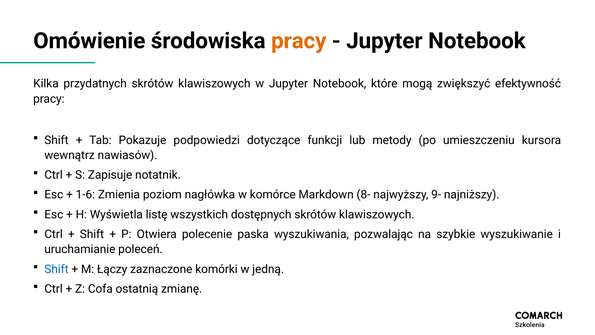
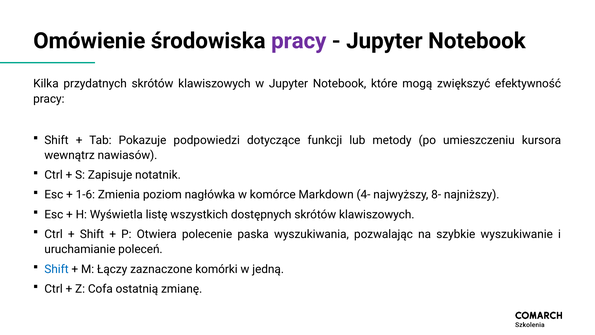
pracy at (299, 41) colour: orange -> purple
8-: 8- -> 4-
9-: 9- -> 8-
